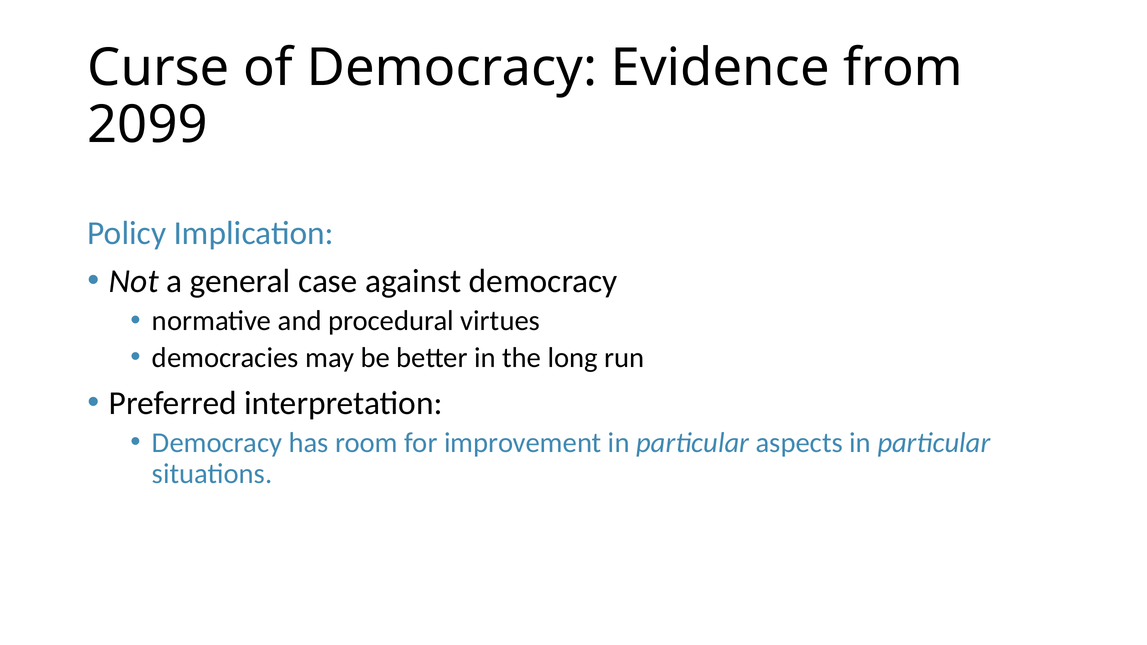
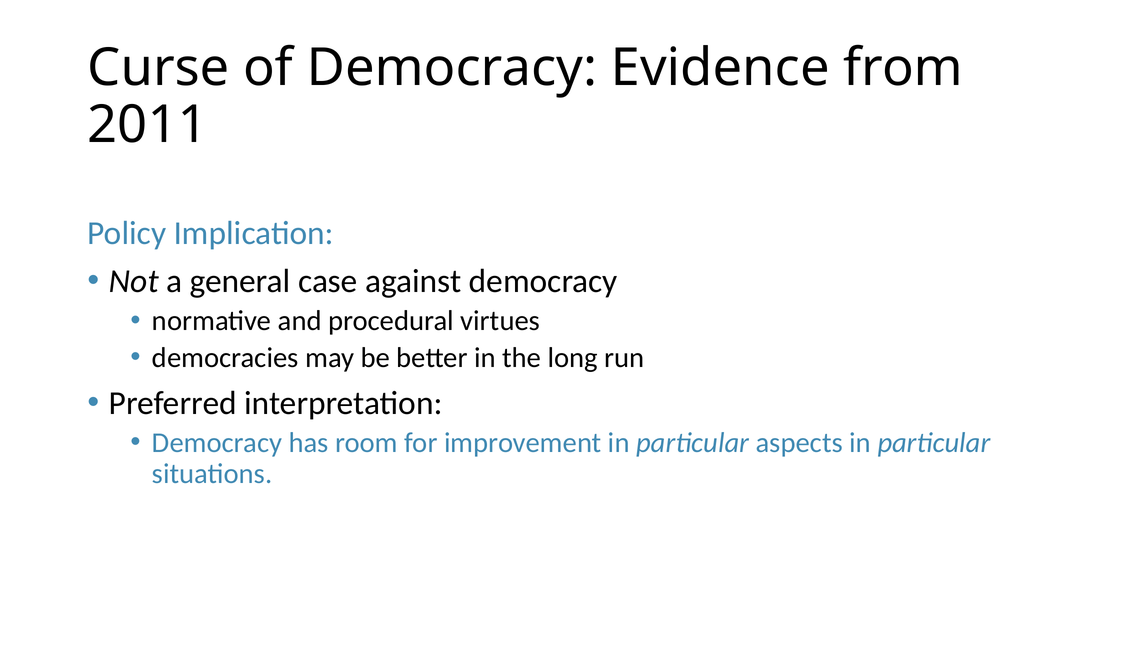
2099: 2099 -> 2011
